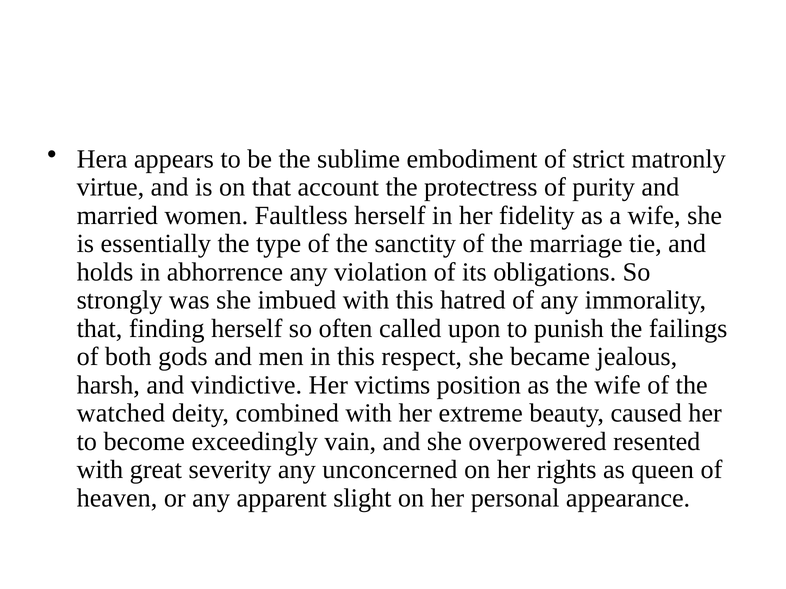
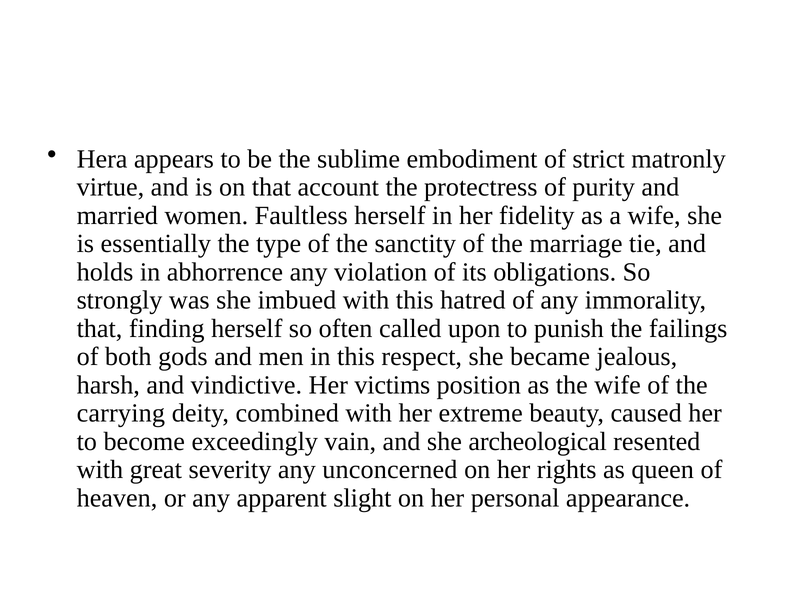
watched: watched -> carrying
overpowered: overpowered -> archeological
